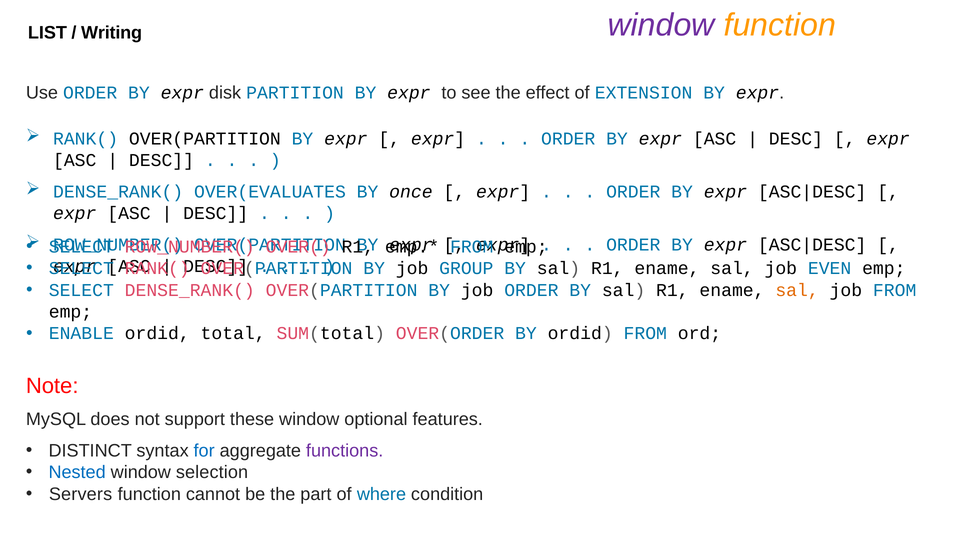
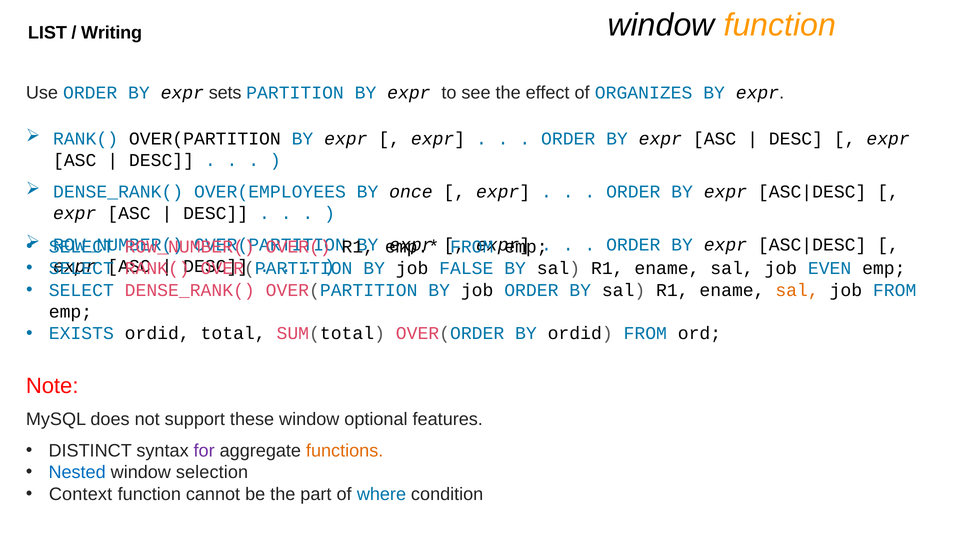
window at (661, 25) colour: purple -> black
disk: disk -> sets
EXTENSION: EXTENSION -> ORGANIZES
OVER(EVALUATES: OVER(EVALUATES -> OVER(EMPLOYEES
GROUP: GROUP -> FALSE
ENABLE: ENABLE -> EXISTS
for colour: blue -> purple
functions colour: purple -> orange
Servers: Servers -> Context
